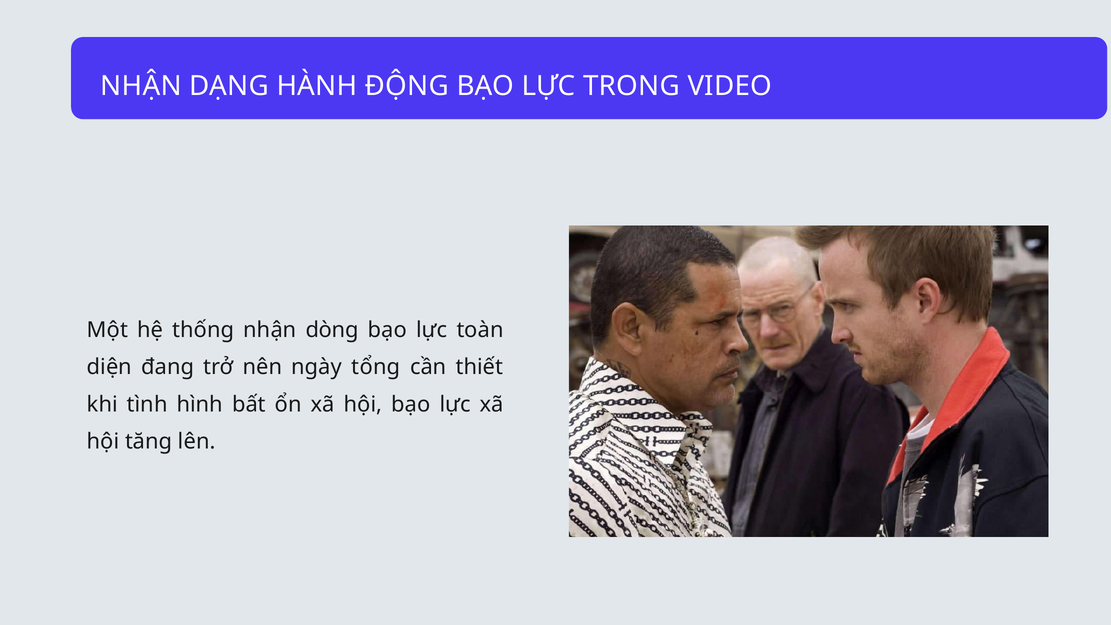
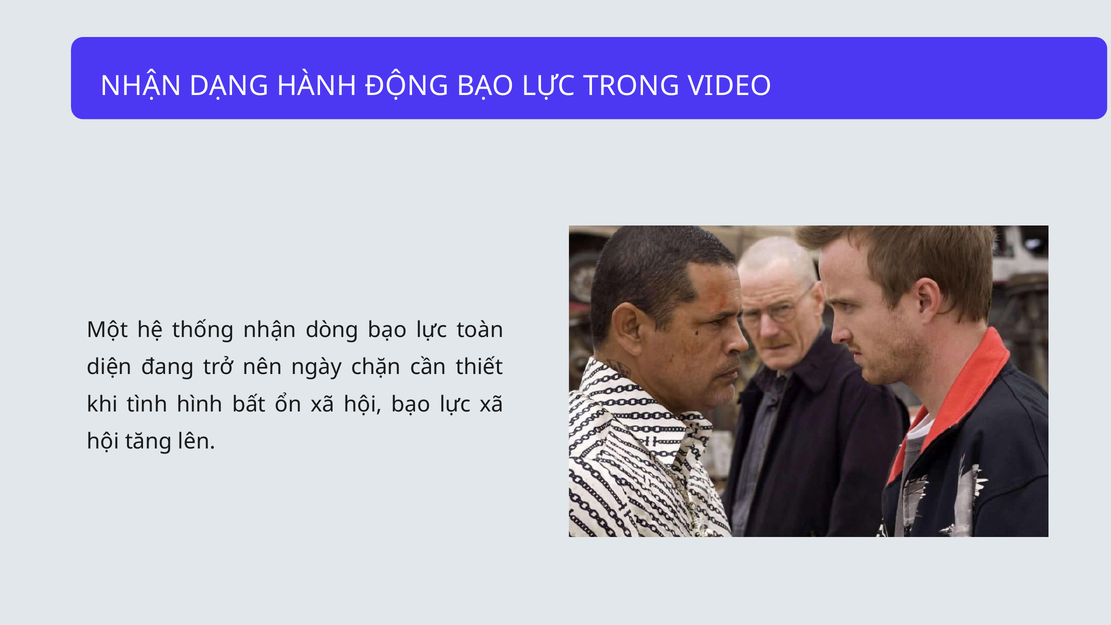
tổng: tổng -> chặn
